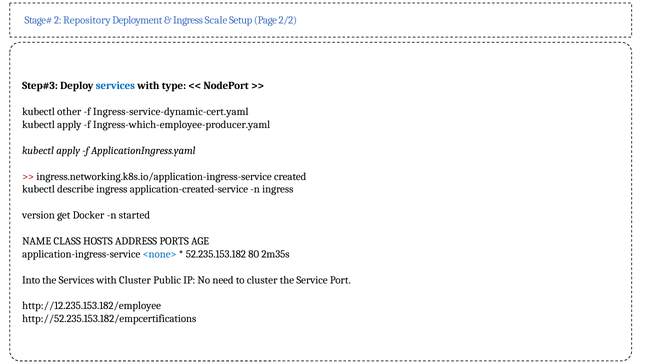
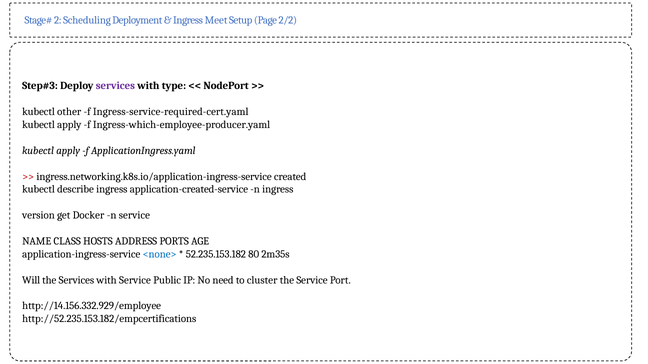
Repository: Repository -> Scheduling
Scale: Scale -> Meet
services at (115, 86) colour: blue -> purple
Ingress-service-dynamic-cert.yaml: Ingress-service-dynamic-cert.yaml -> Ingress-service-required-cert.yaml
n started: started -> service
Into: Into -> Will
with Cluster: Cluster -> Service
http://12.235.153.182/employee: http://12.235.153.182/employee -> http://14.156.332.929/employee
